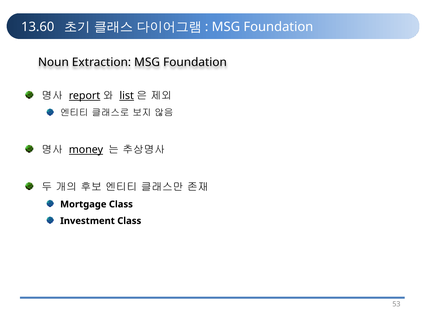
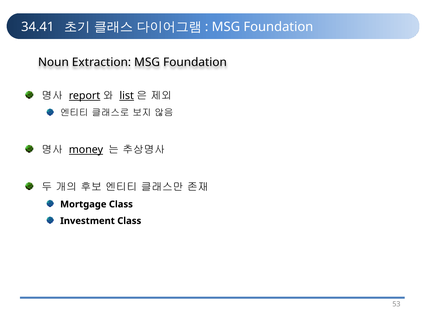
13.60: 13.60 -> 34.41
